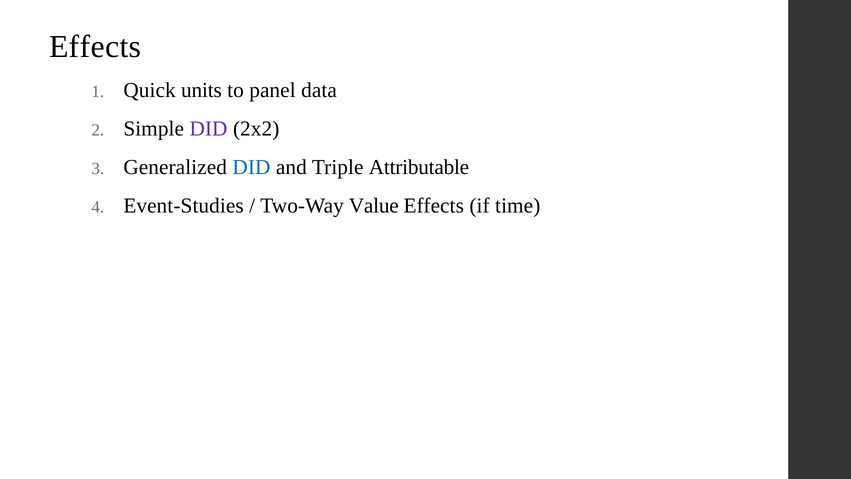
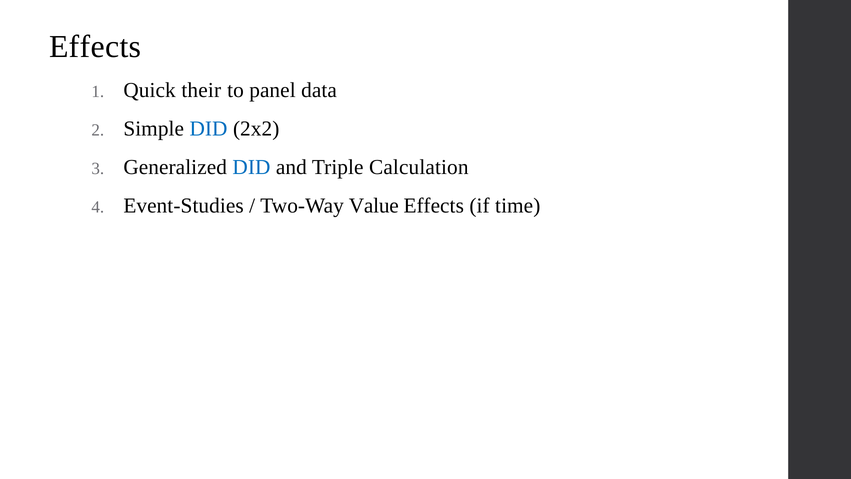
units: units -> their
DID at (208, 128) colour: purple -> blue
Attributable: Attributable -> Calculation
